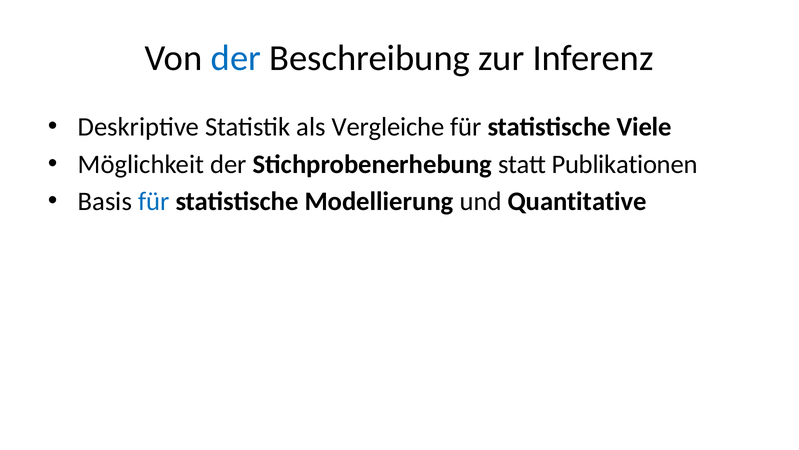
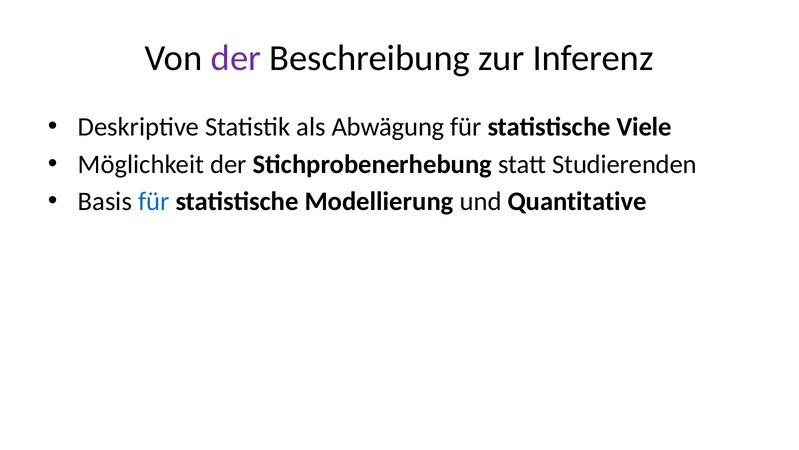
der at (236, 58) colour: blue -> purple
Vergleiche: Vergleiche -> Abwägung
Publikationen: Publikationen -> Studierenden
